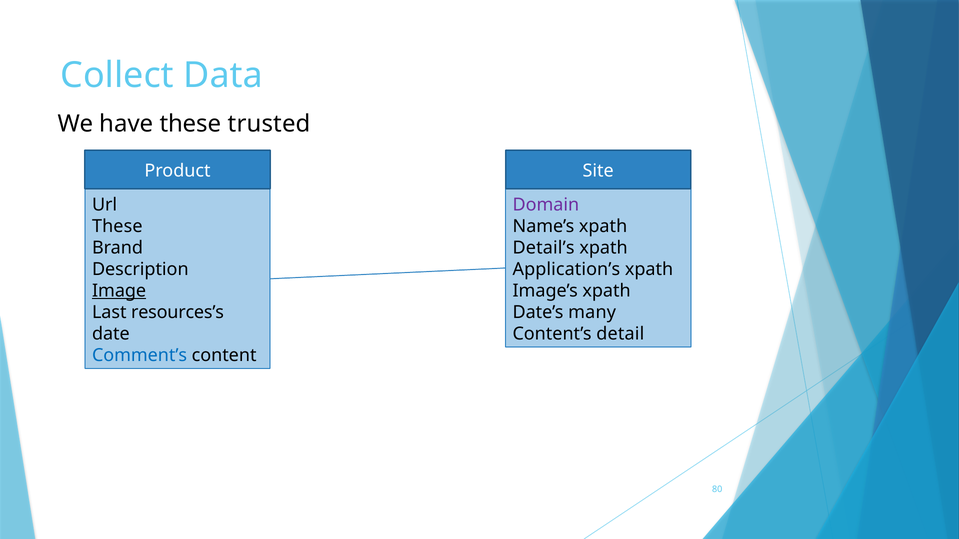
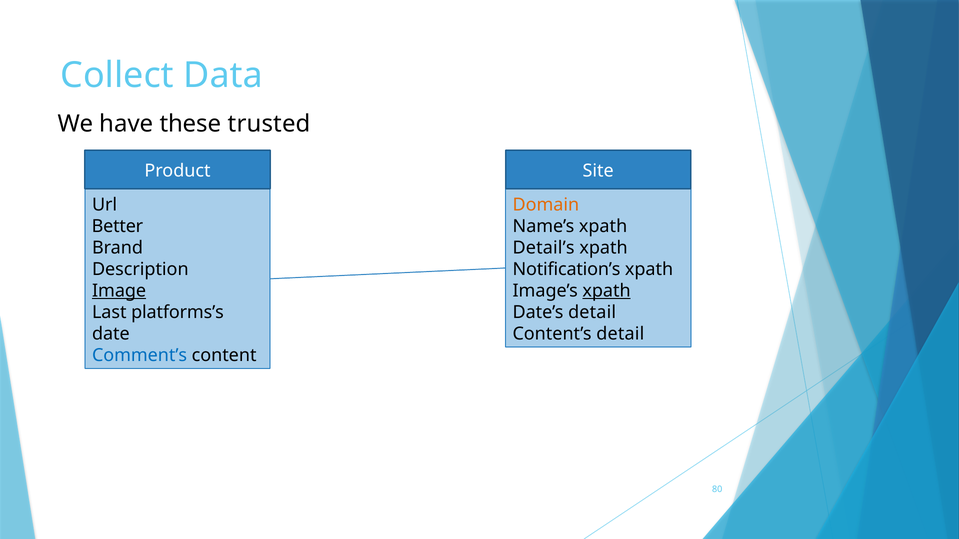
Domain colour: purple -> orange
These at (117, 226): These -> Better
Application’s: Application’s -> Notification’s
xpath at (607, 291) underline: none -> present
resources’s: resources’s -> platforms’s
Date’s many: many -> detail
